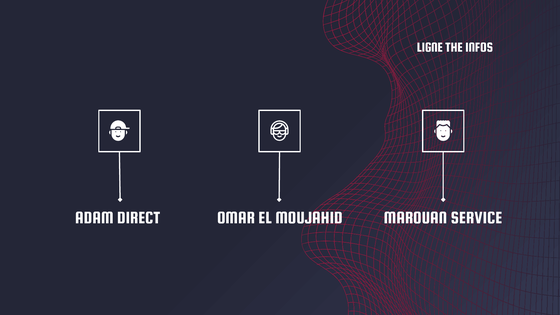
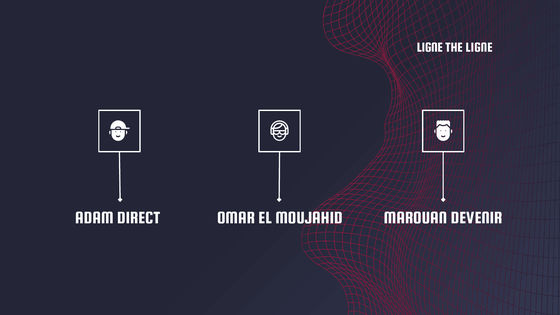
THE INFOS: INFOS -> LIGNE
SERVICE: SERVICE -> DEVENIR
